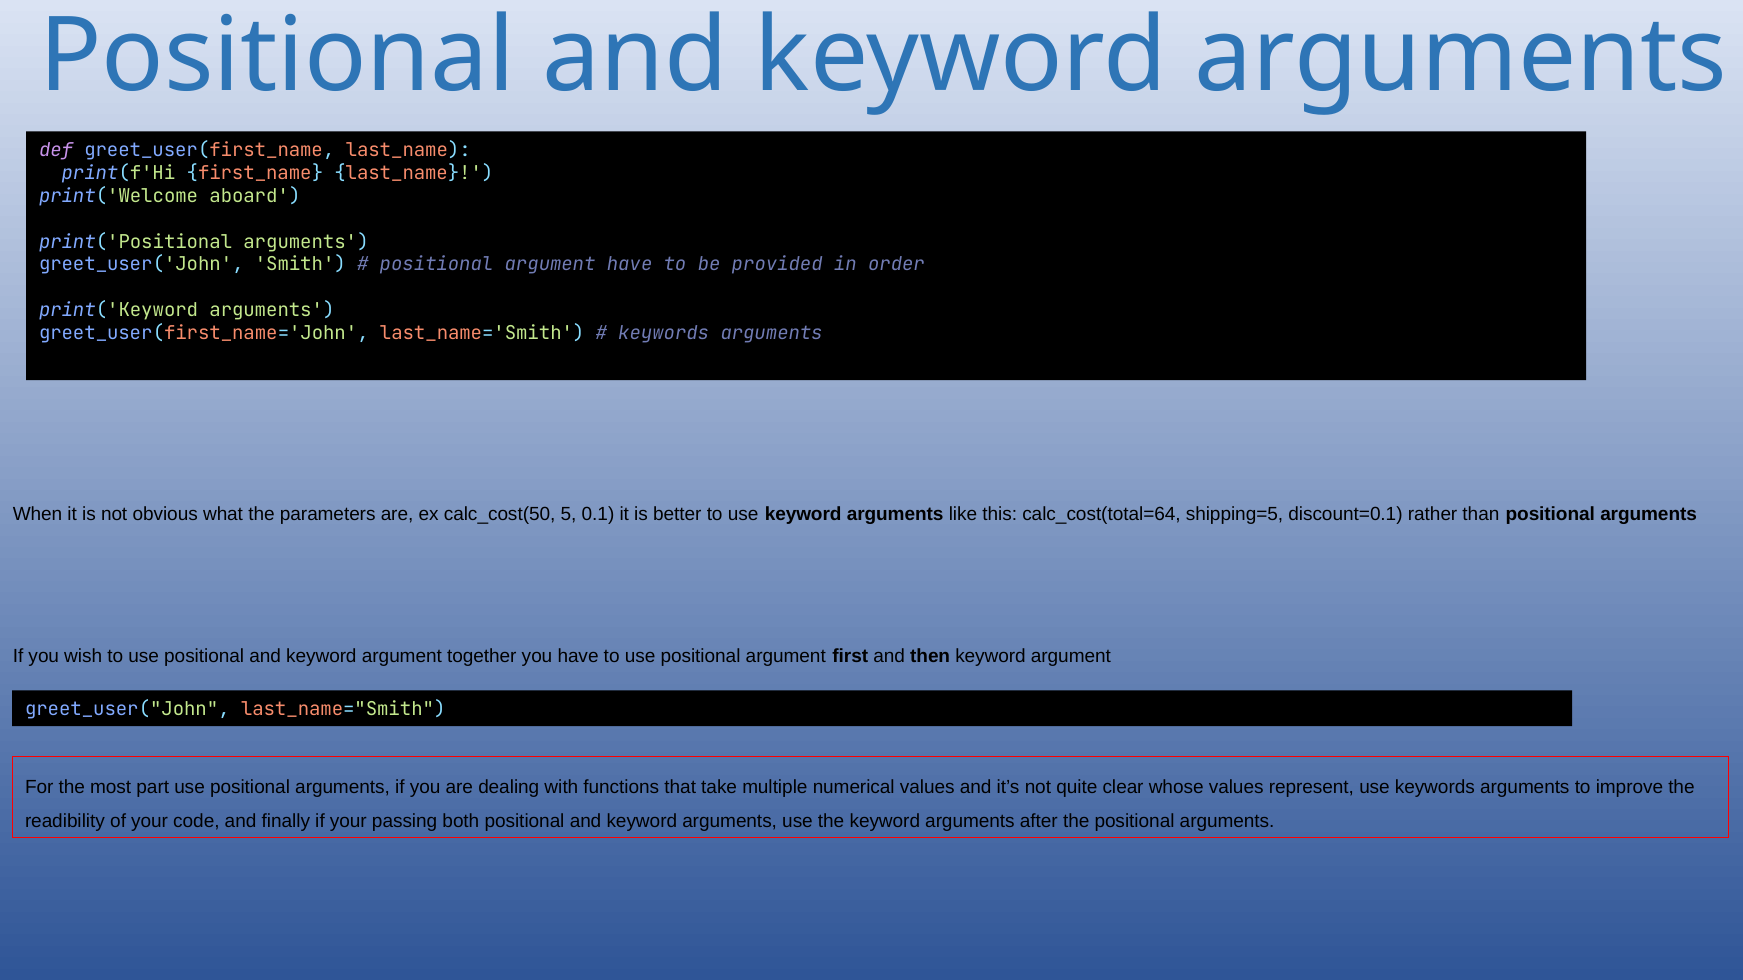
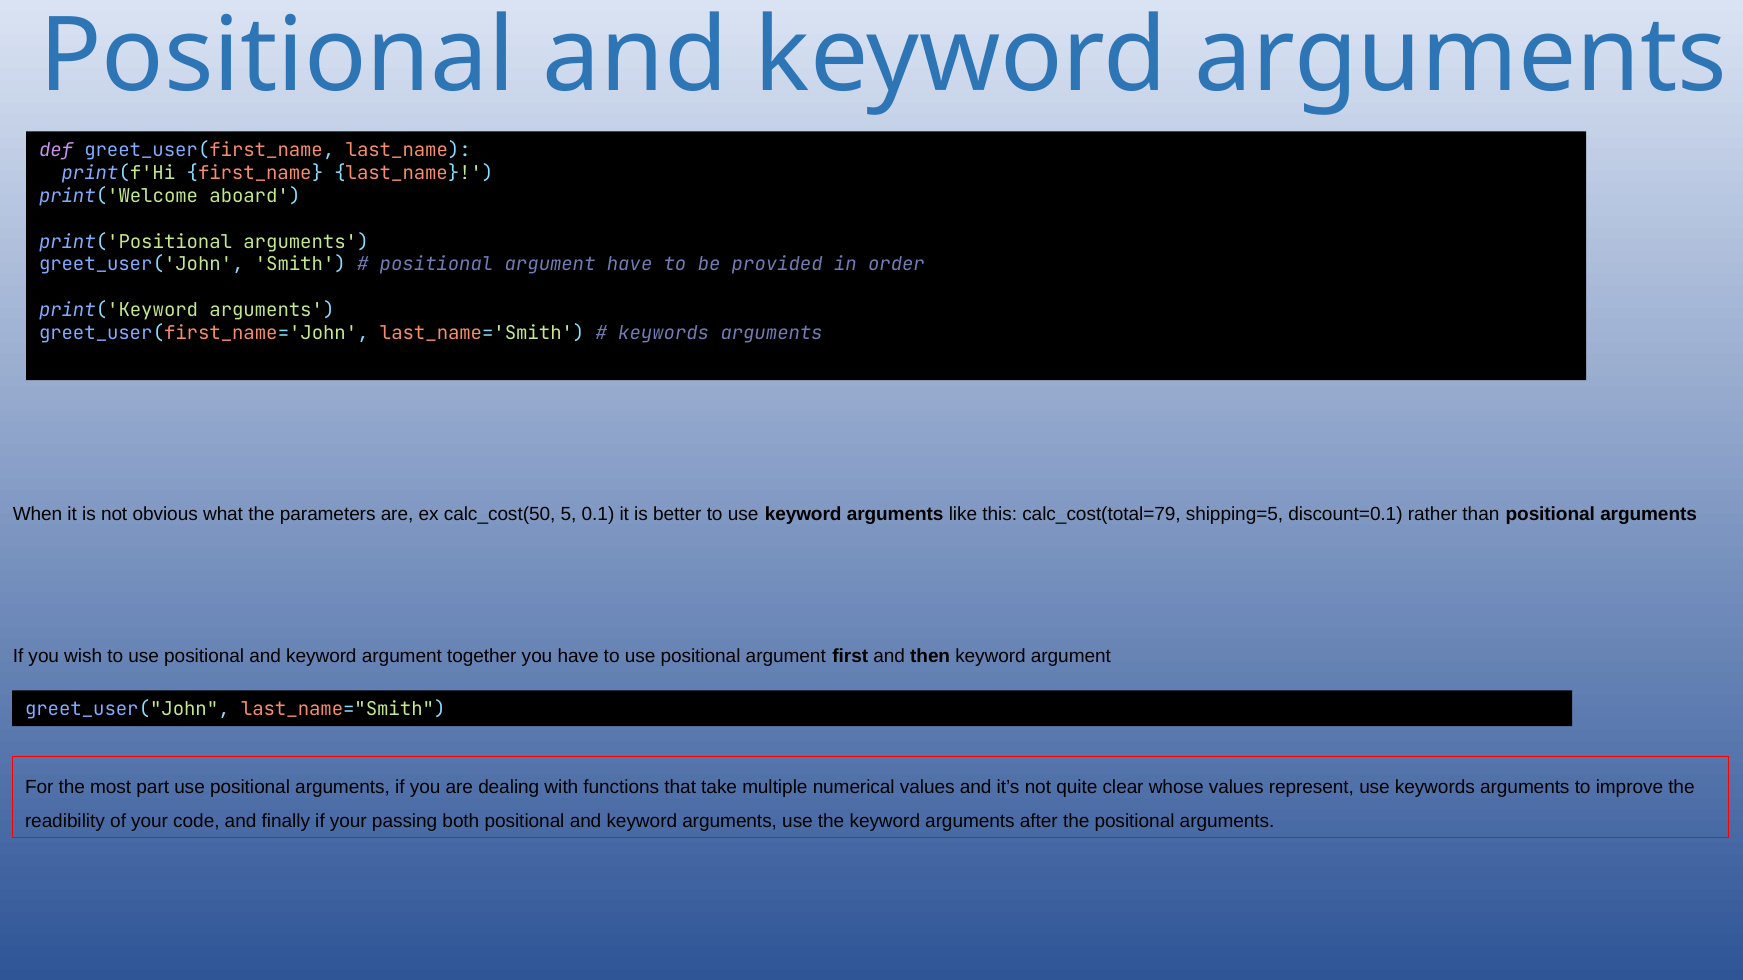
calc_cost(total=64: calc_cost(total=64 -> calc_cost(total=79
